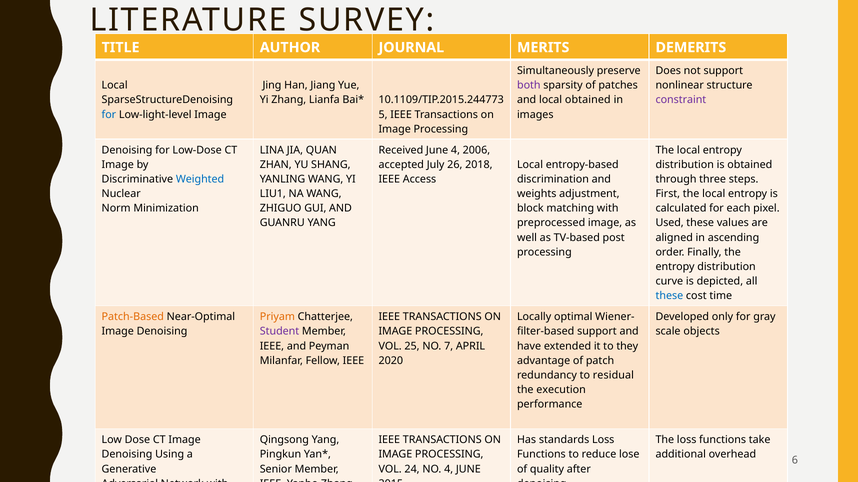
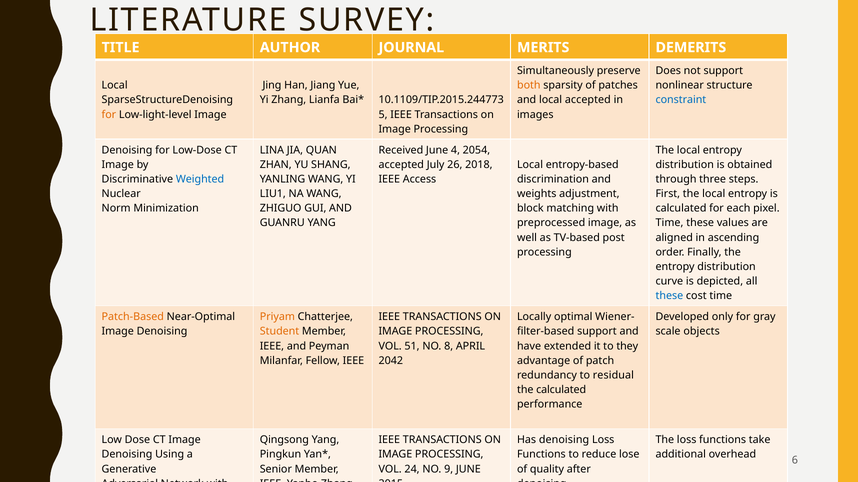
both colour: purple -> orange
local obtained: obtained -> accepted
constraint colour: purple -> blue
for at (109, 115) colour: blue -> orange
2006: 2006 -> 2054
Used at (670, 223): Used -> Time
Student colour: purple -> orange
25: 25 -> 51
7: 7 -> 8
2020: 2020 -> 2042
the execution: execution -> calculated
Has standards: standards -> denoising
NO 4: 4 -> 9
